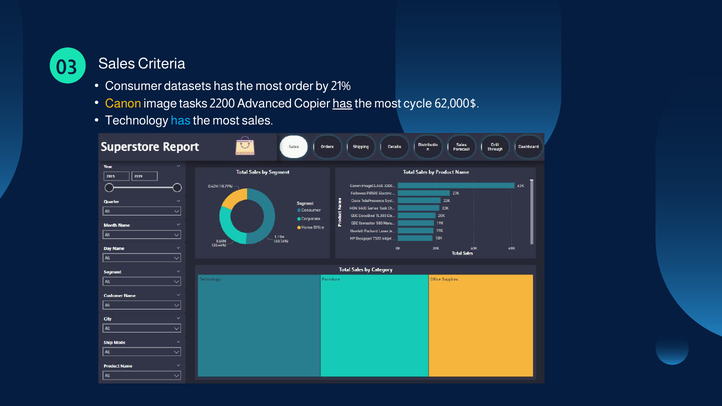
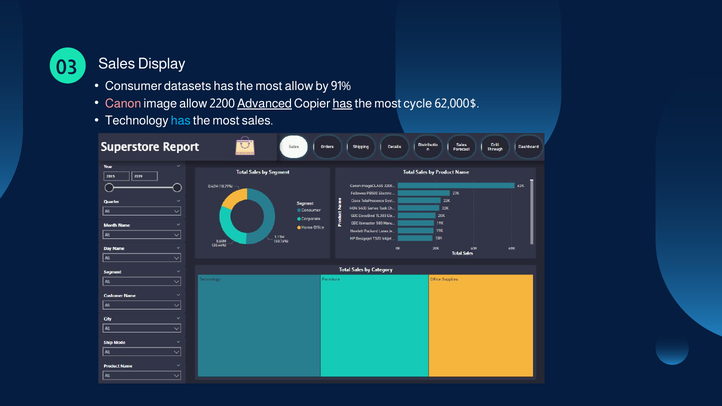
Criteria: Criteria -> Display
most order: order -> allow
21%: 21% -> 91%
Canon colour: yellow -> pink
image tasks: tasks -> allow
Advanced underline: none -> present
